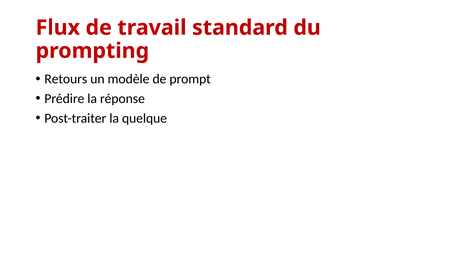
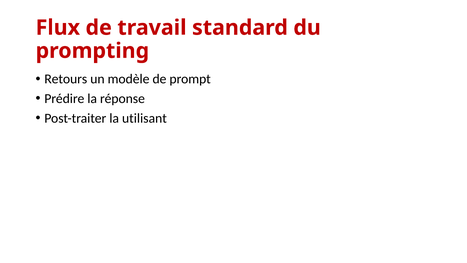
quelque: quelque -> utilisant
